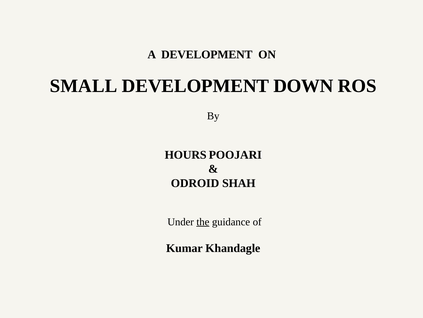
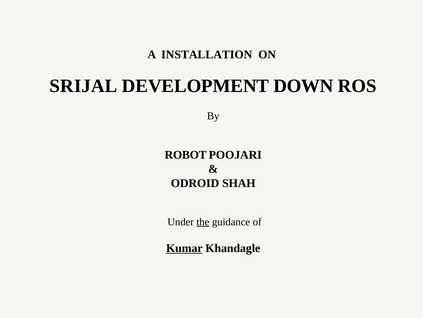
A DEVELOPMENT: DEVELOPMENT -> INSTALLATION
SMALL: SMALL -> SRIJAL
HOURS: HOURS -> ROBOT
Kumar underline: none -> present
